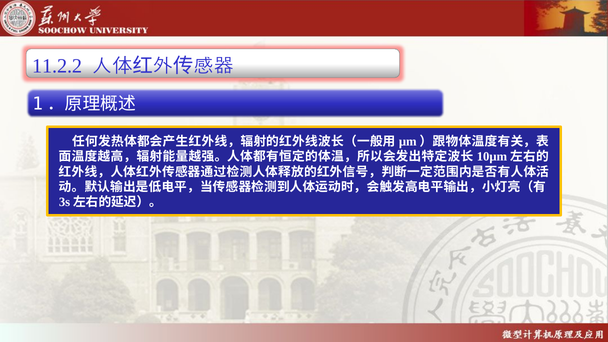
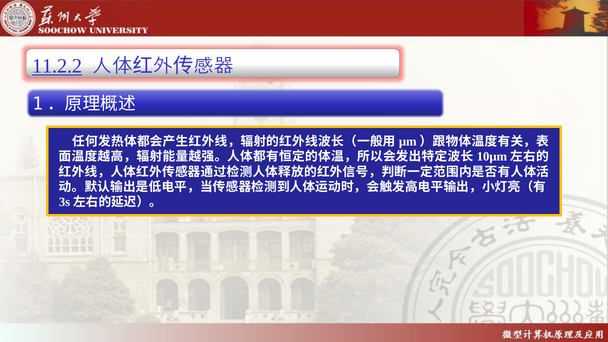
11.2.2 underline: none -> present
